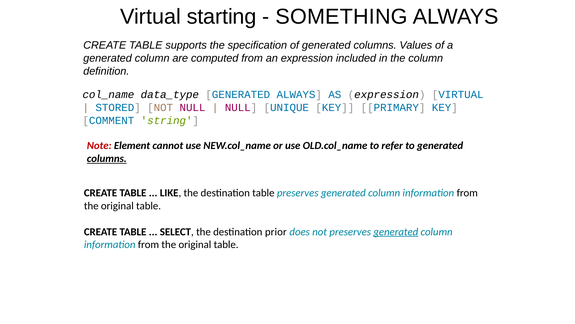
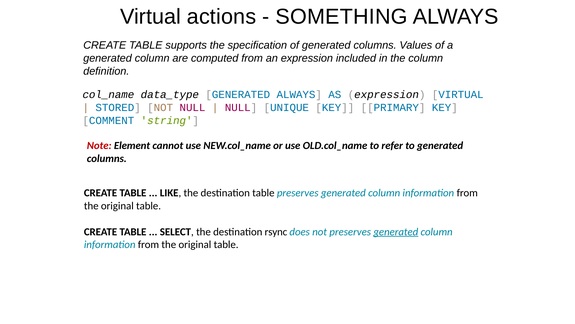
starting: starting -> actions
columns at (107, 158) underline: present -> none
prior: prior -> rsync
